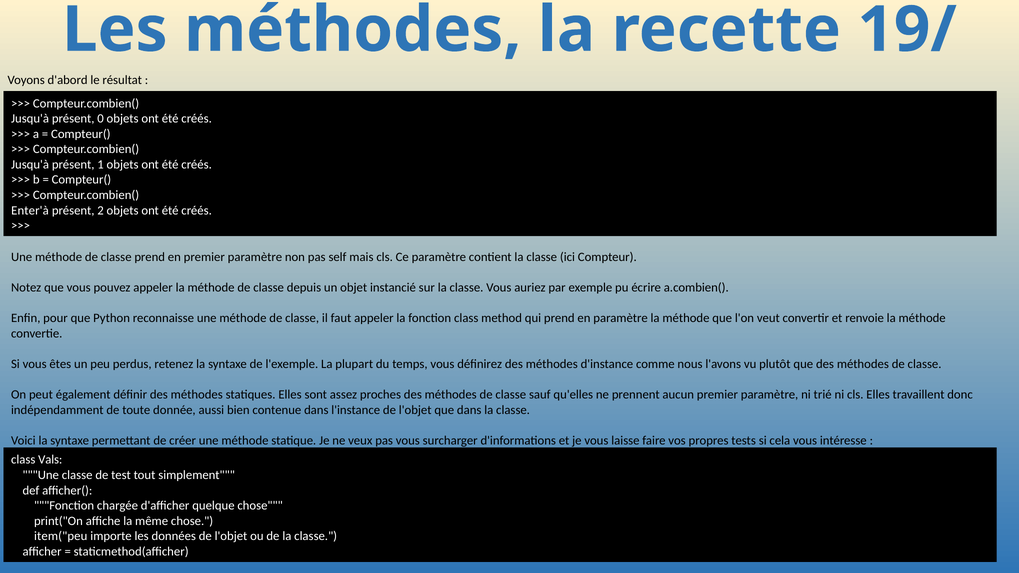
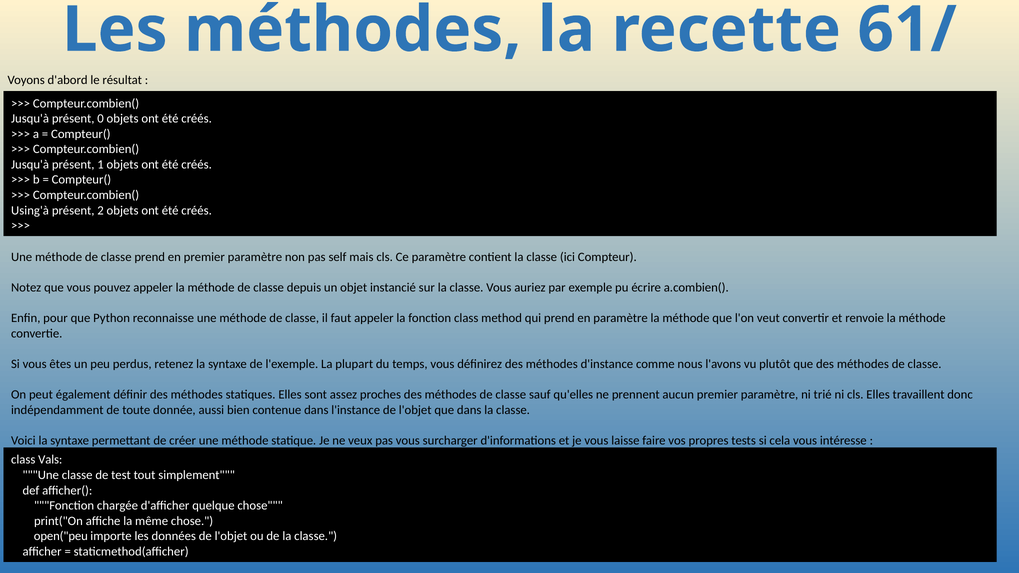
19/: 19/ -> 61/
Enter'à: Enter'à -> Using'à
item("peu: item("peu -> open("peu
